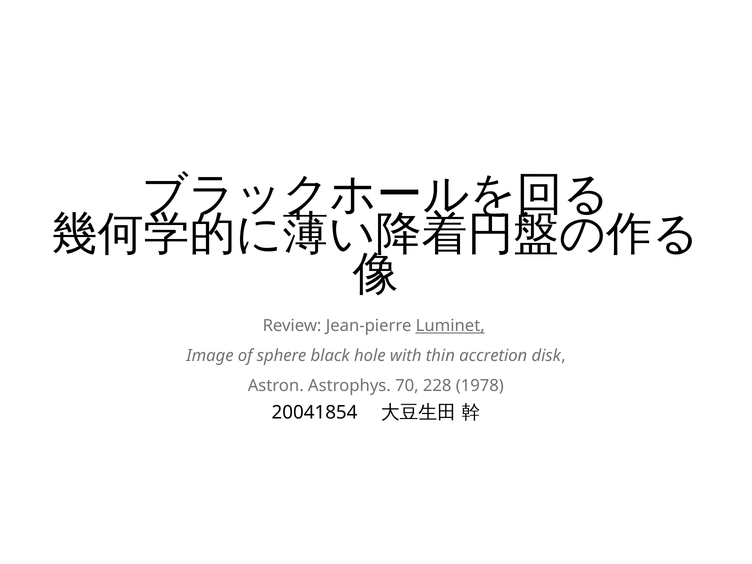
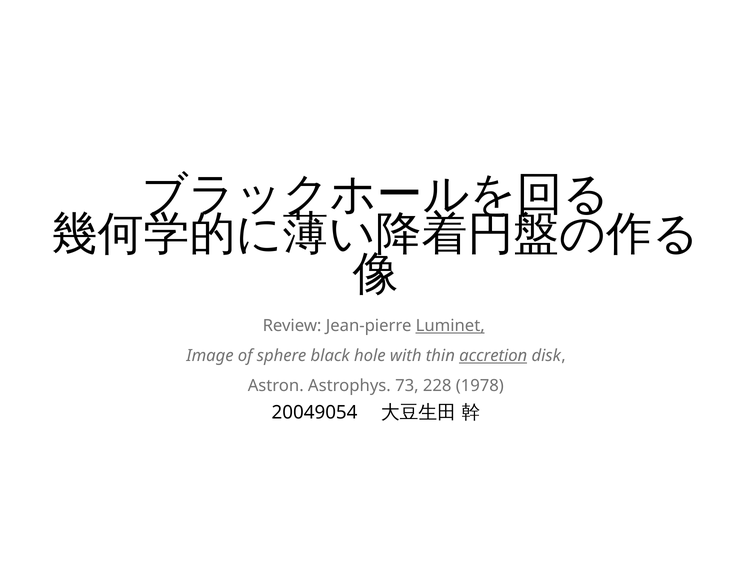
accretion underline: none -> present
70: 70 -> 73
20041854: 20041854 -> 20049054
